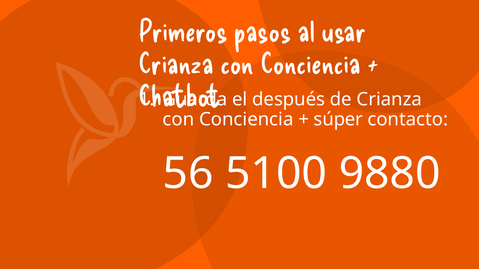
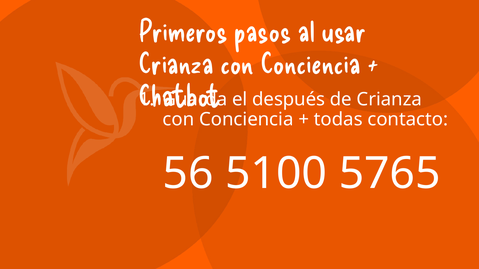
súper: súper -> todas
9880: 9880 -> 5765
